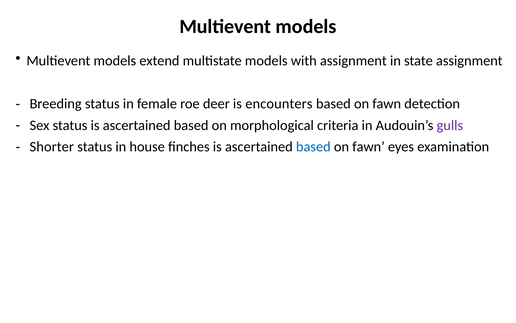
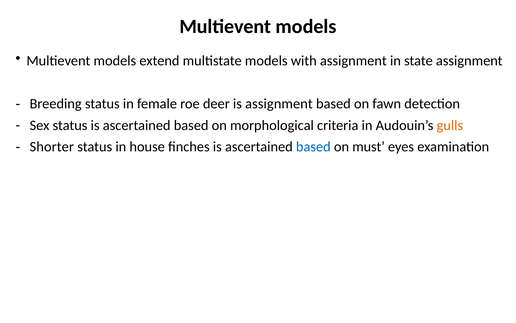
is encounters: encounters -> assignment
gulls colour: purple -> orange
fawn at (368, 147): fawn -> must
